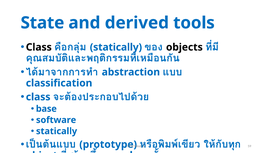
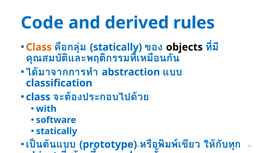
State: State -> Code
tools: tools -> rules
Class at (39, 47) colour: black -> orange
base: base -> with
